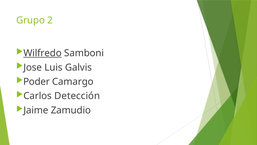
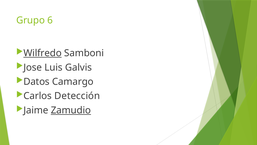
2: 2 -> 6
Poder: Poder -> Datos
Zamudio underline: none -> present
